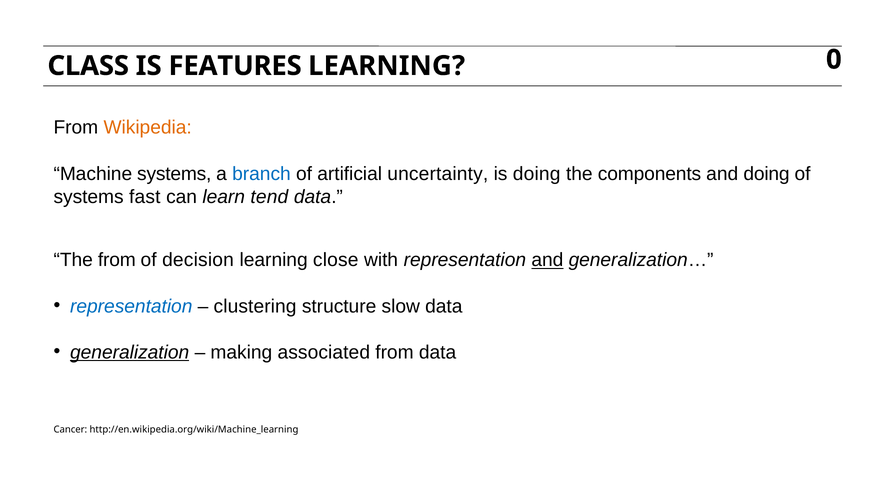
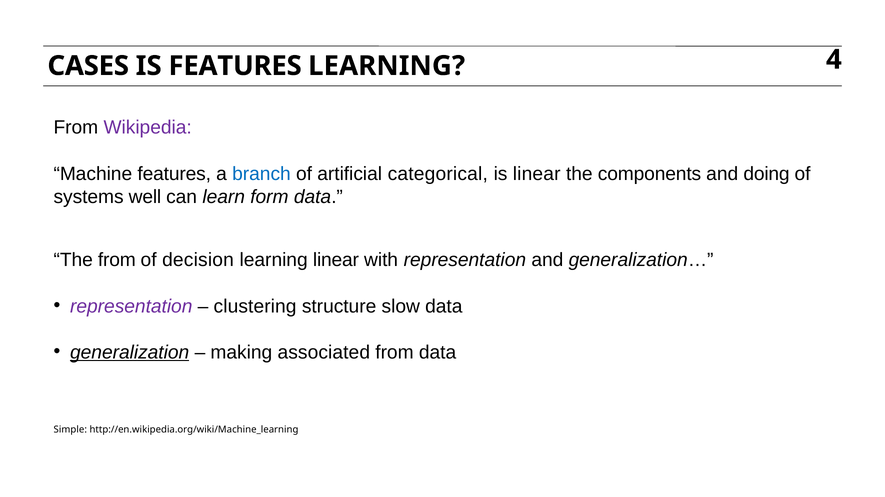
CLASS: CLASS -> CASES
0: 0 -> 4
Wikipedia colour: orange -> purple
Machine systems: systems -> features
uncertainty: uncertainty -> categorical
is doing: doing -> linear
fast: fast -> well
tend: tend -> form
learning close: close -> linear
and at (547, 260) underline: present -> none
representation at (131, 306) colour: blue -> purple
Cancer: Cancer -> Simple
